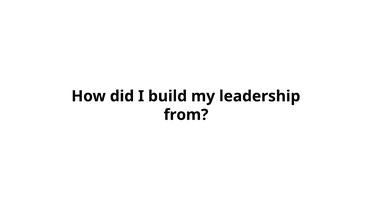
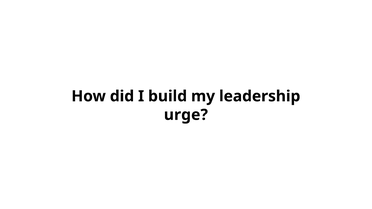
from: from -> urge
